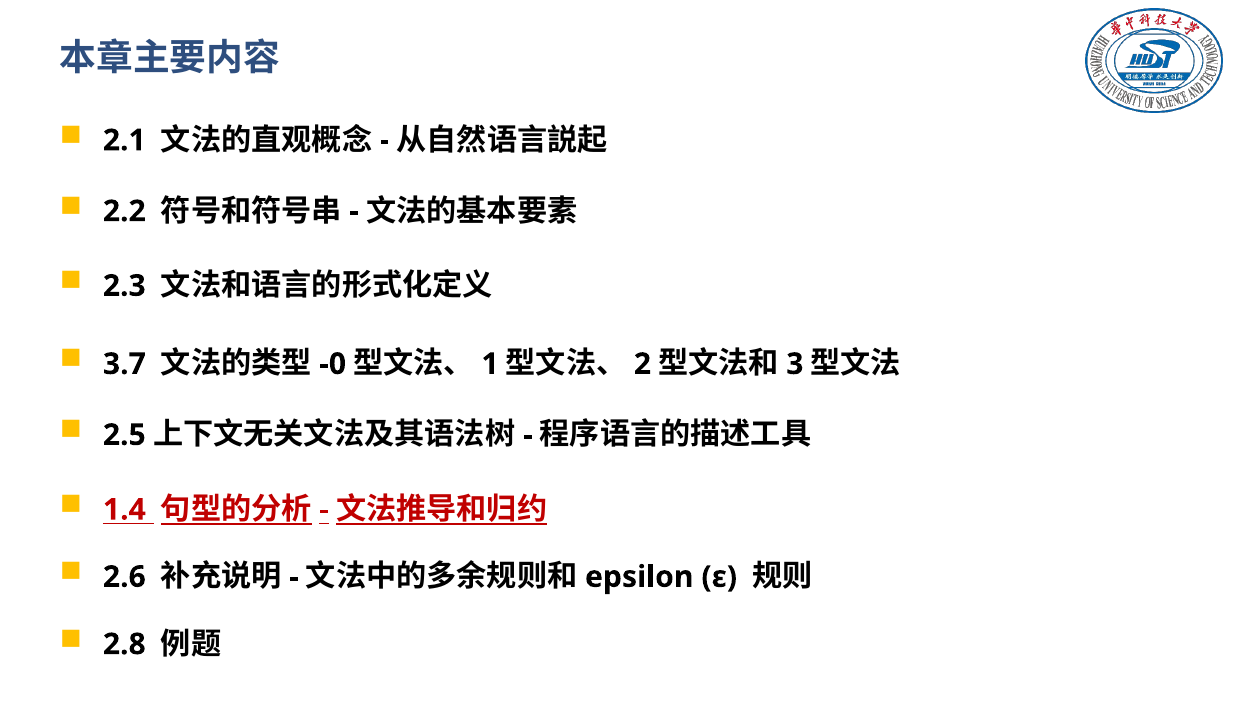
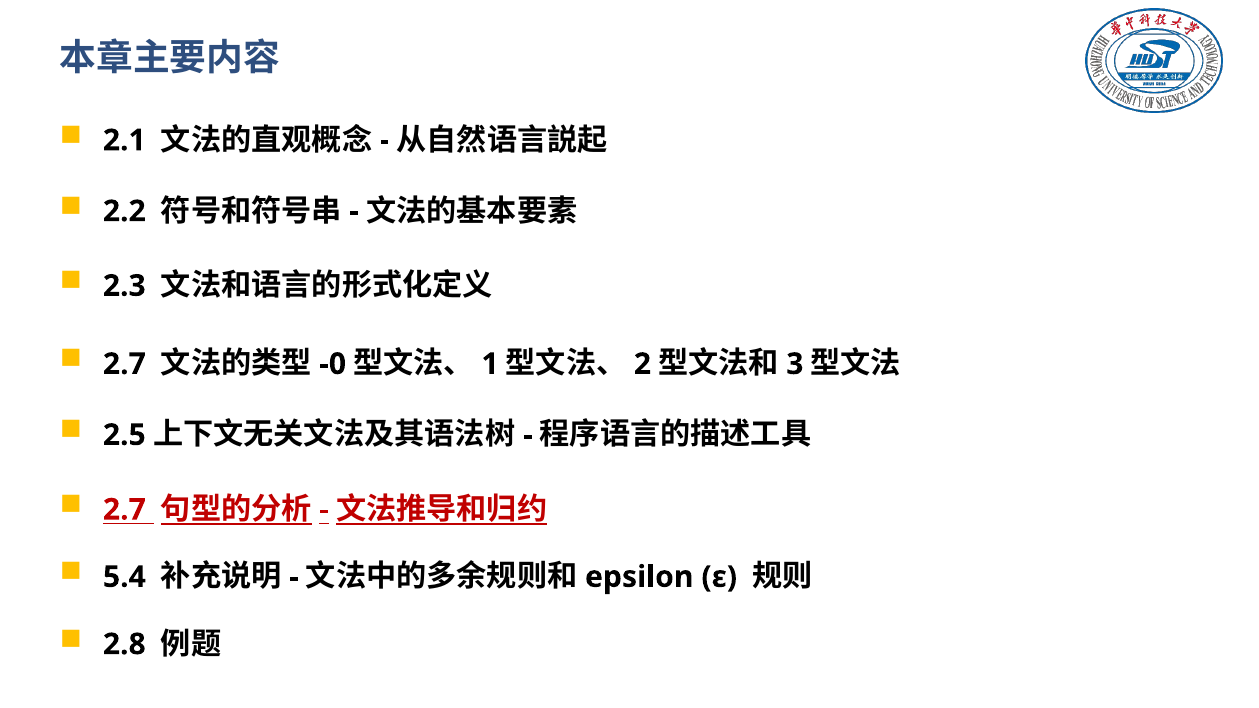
3.7 at (124, 364): 3.7 -> 2.7
1.4 at (124, 510): 1.4 -> 2.7
2.6: 2.6 -> 5.4
